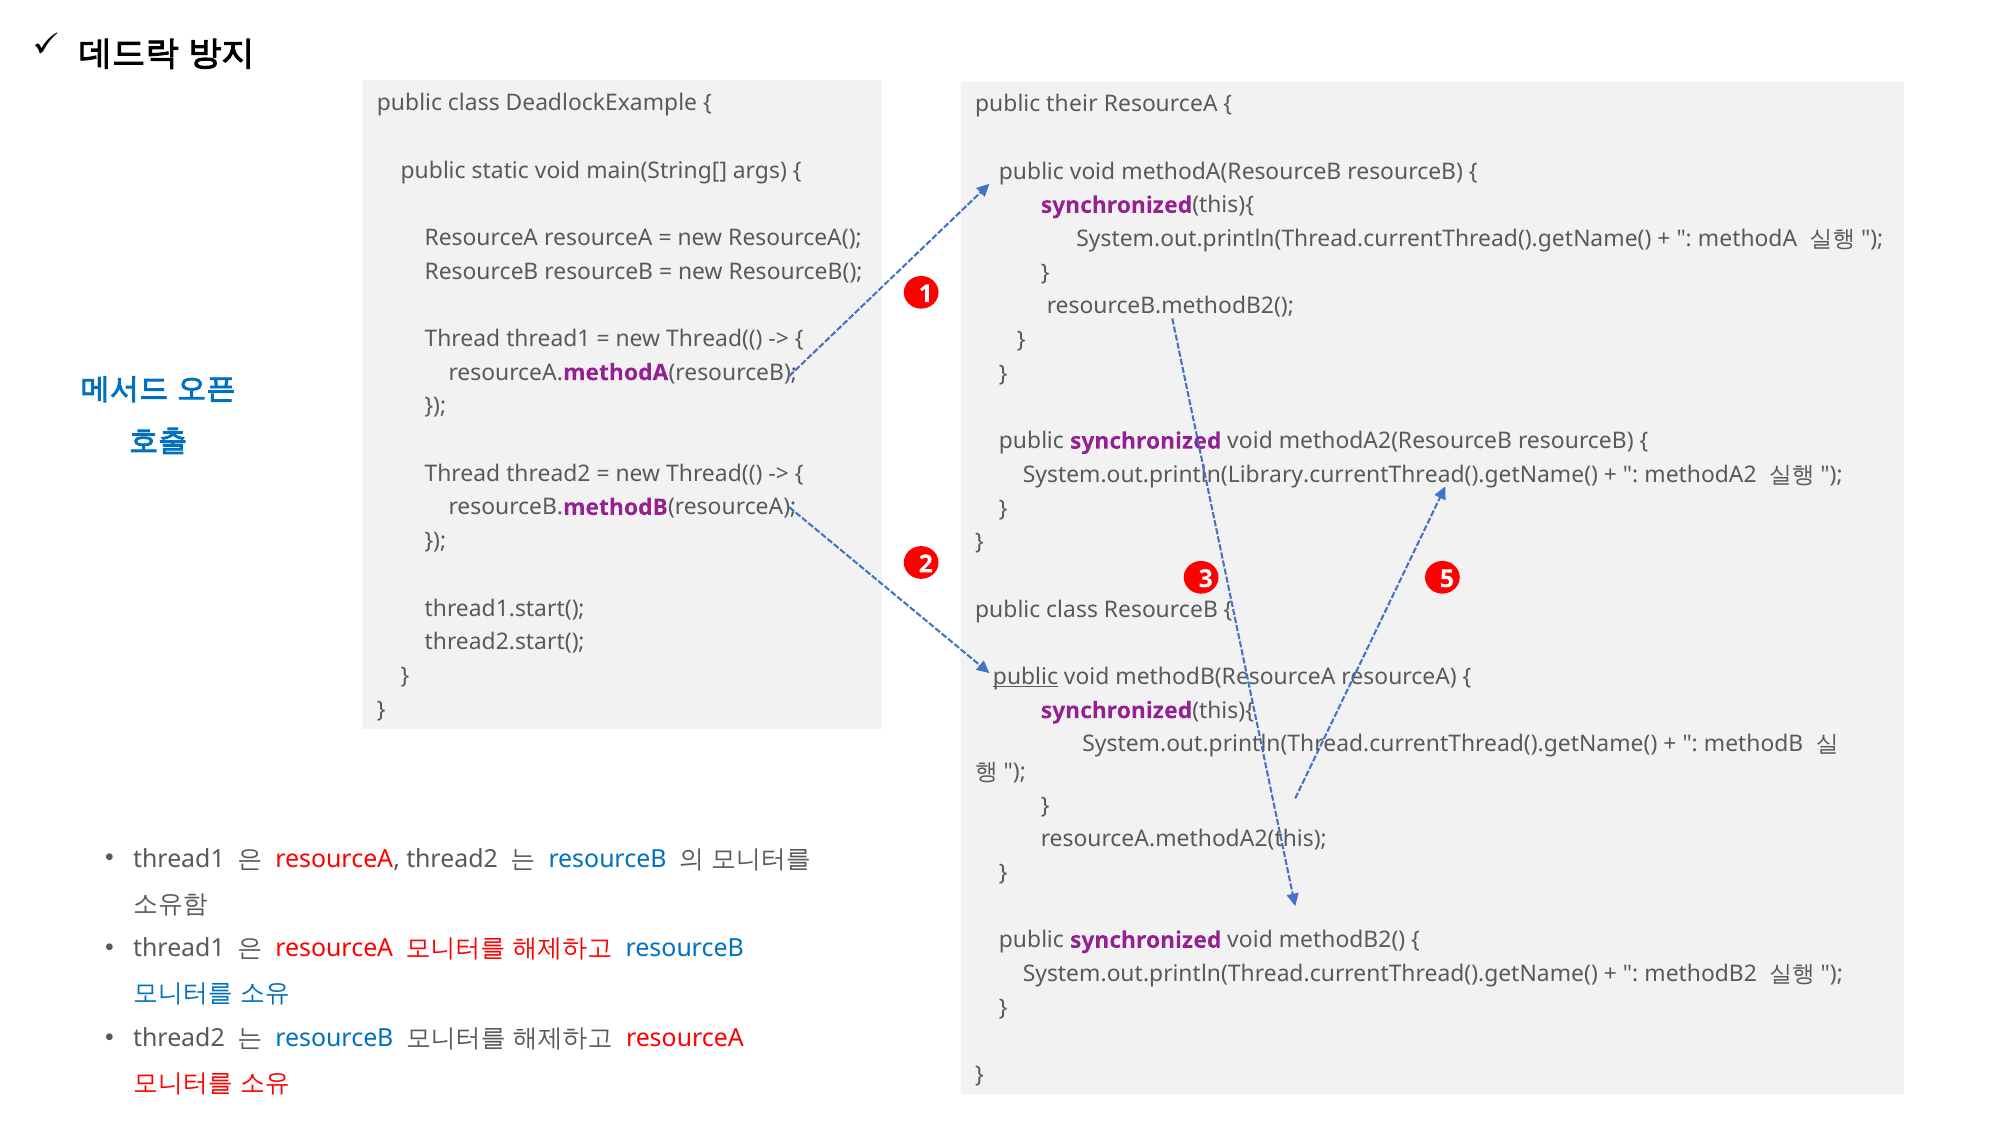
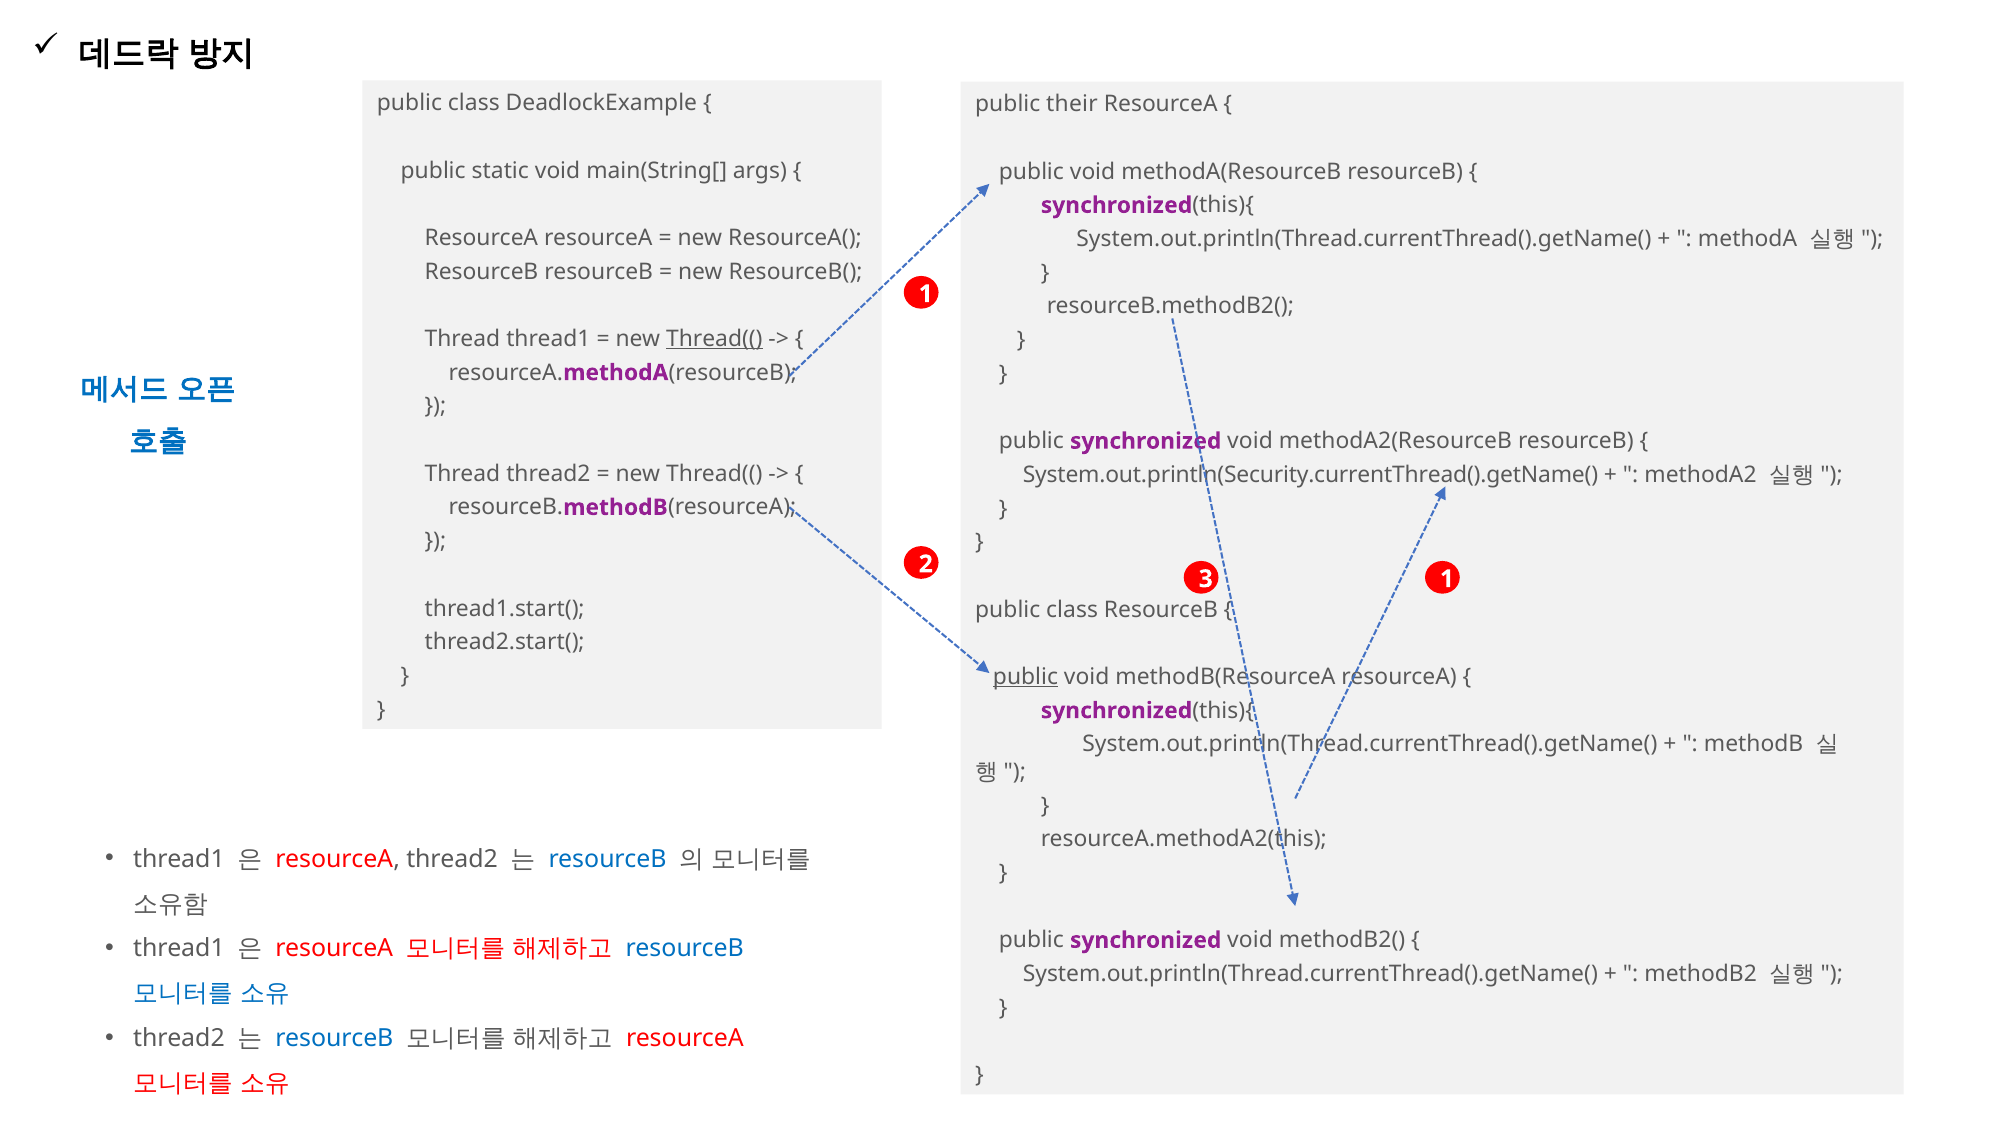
Thread(( at (714, 339) underline: none -> present
System.out.println(Library.currentThread().getName(: System.out.println(Library.currentThread().getName( -> System.out.println(Security.currentThread().getName(
3 5: 5 -> 1
